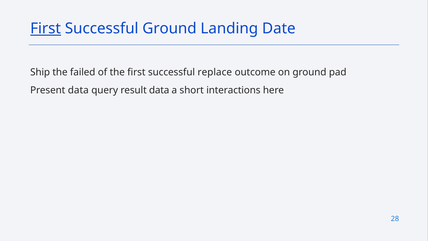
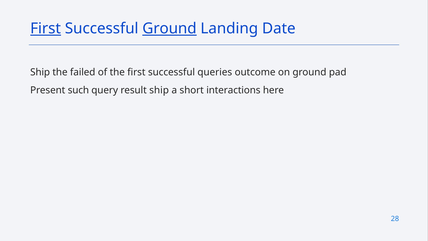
Ground at (169, 29) underline: none -> present
replace: replace -> queries
Present data: data -> such
result data: data -> ship
